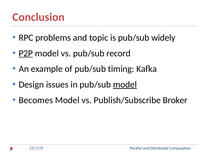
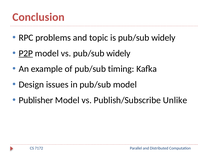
vs pub/sub record: record -> widely
model at (125, 85) underline: present -> none
Becomes: Becomes -> Publisher
Broker: Broker -> Unlike
